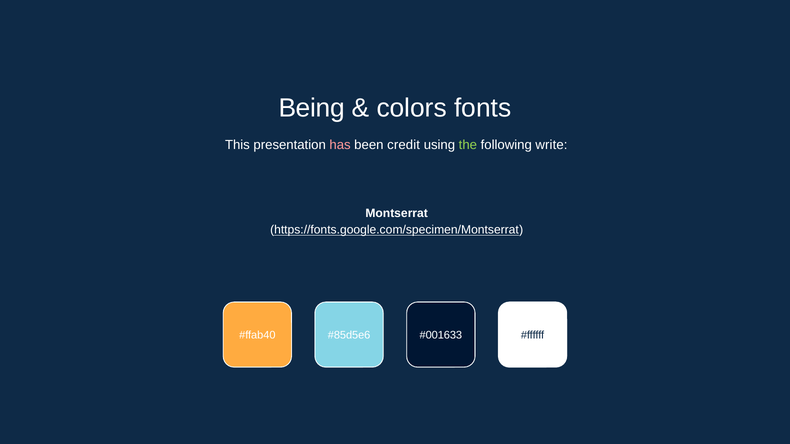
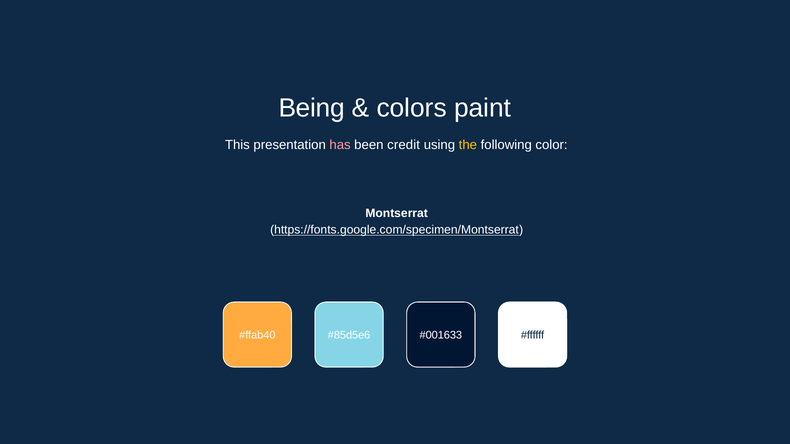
fonts: fonts -> paint
the colour: light green -> yellow
write: write -> color
